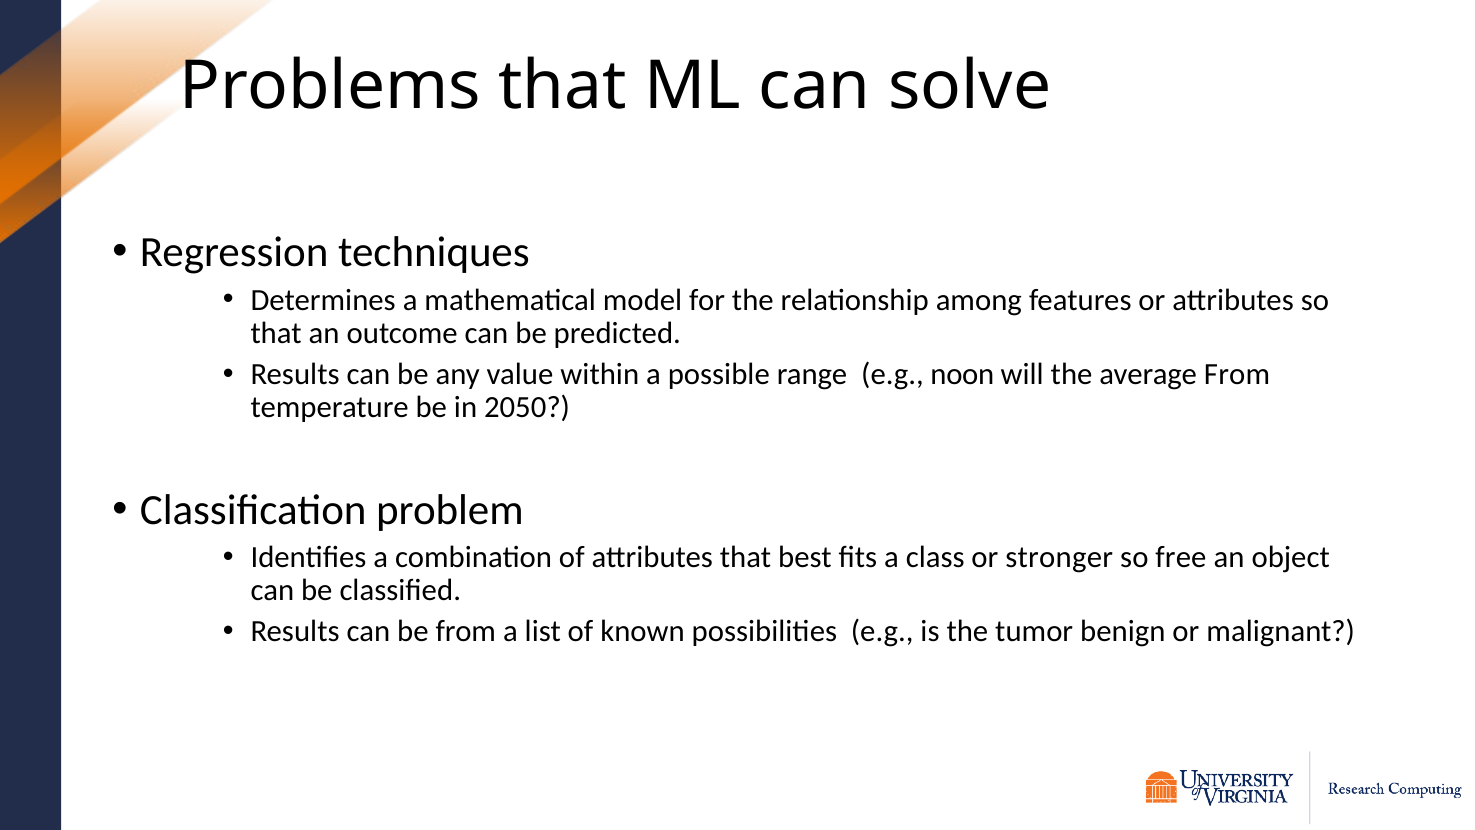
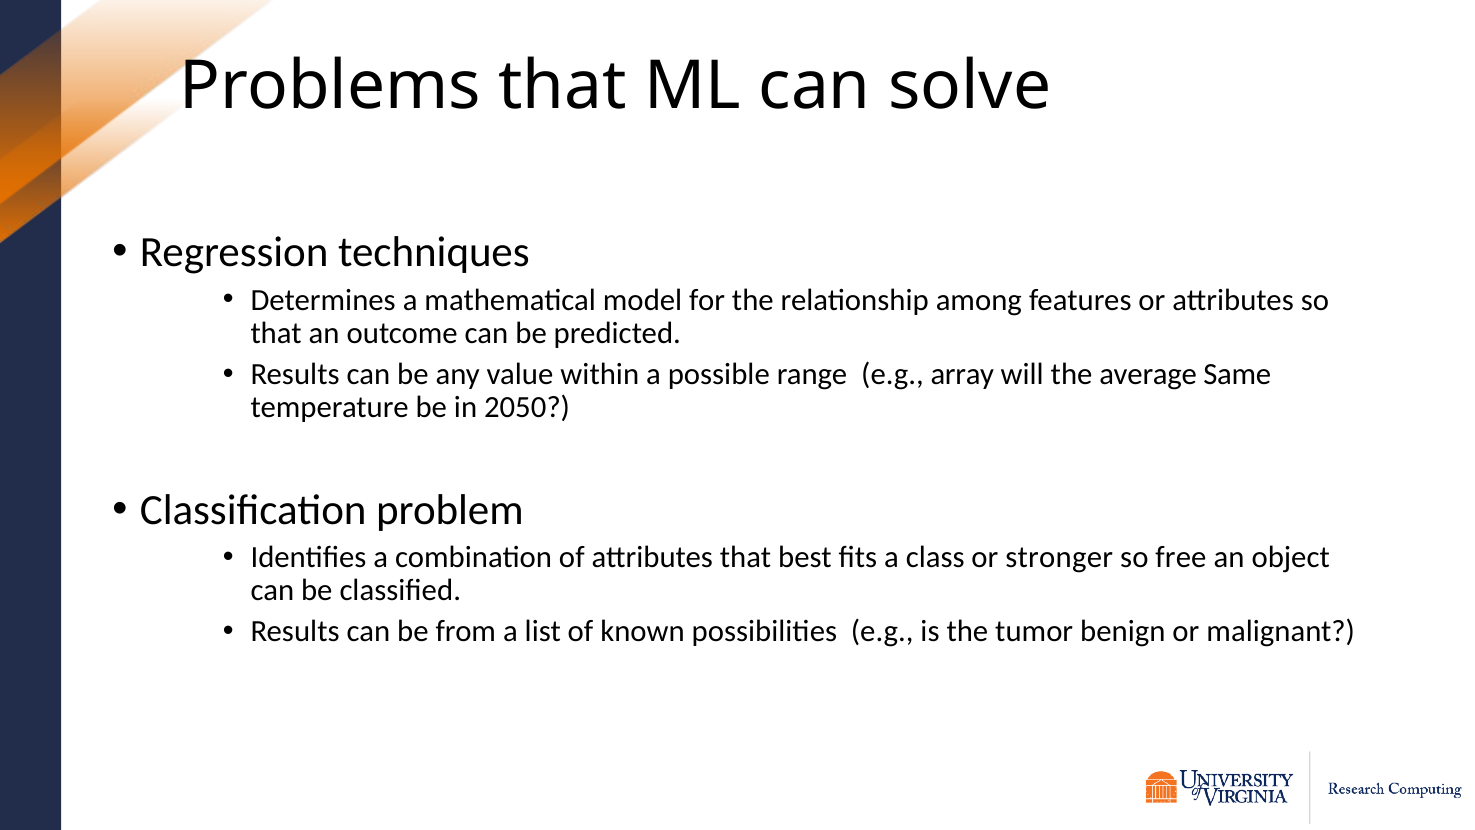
noon: noon -> array
average From: From -> Same
